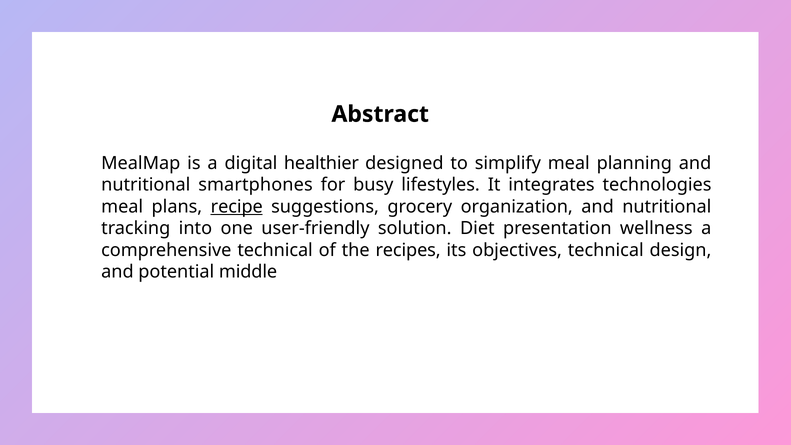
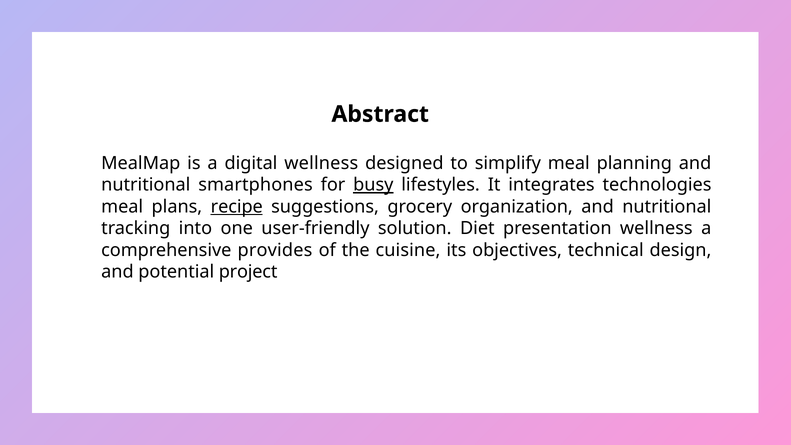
digital healthier: healthier -> wellness
busy underline: none -> present
comprehensive technical: technical -> provides
recipes: recipes -> cuisine
middle: middle -> project
